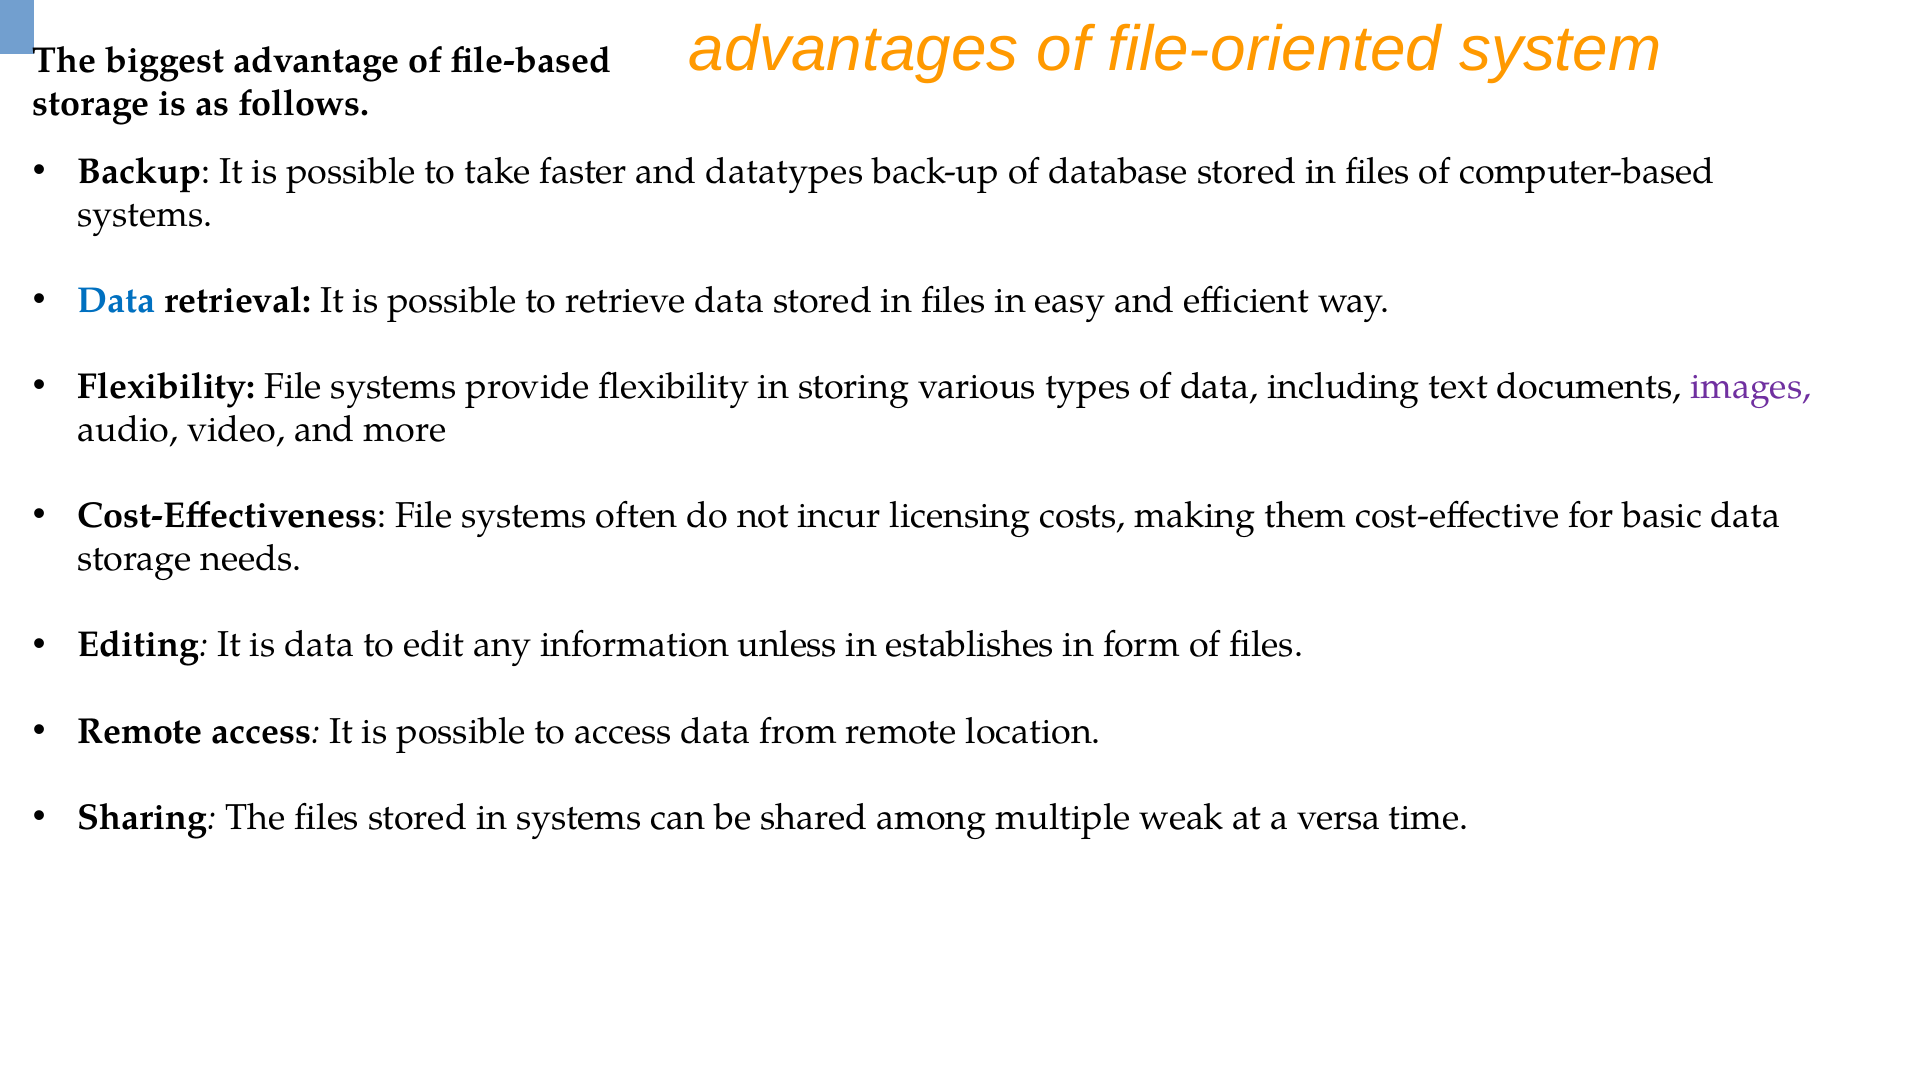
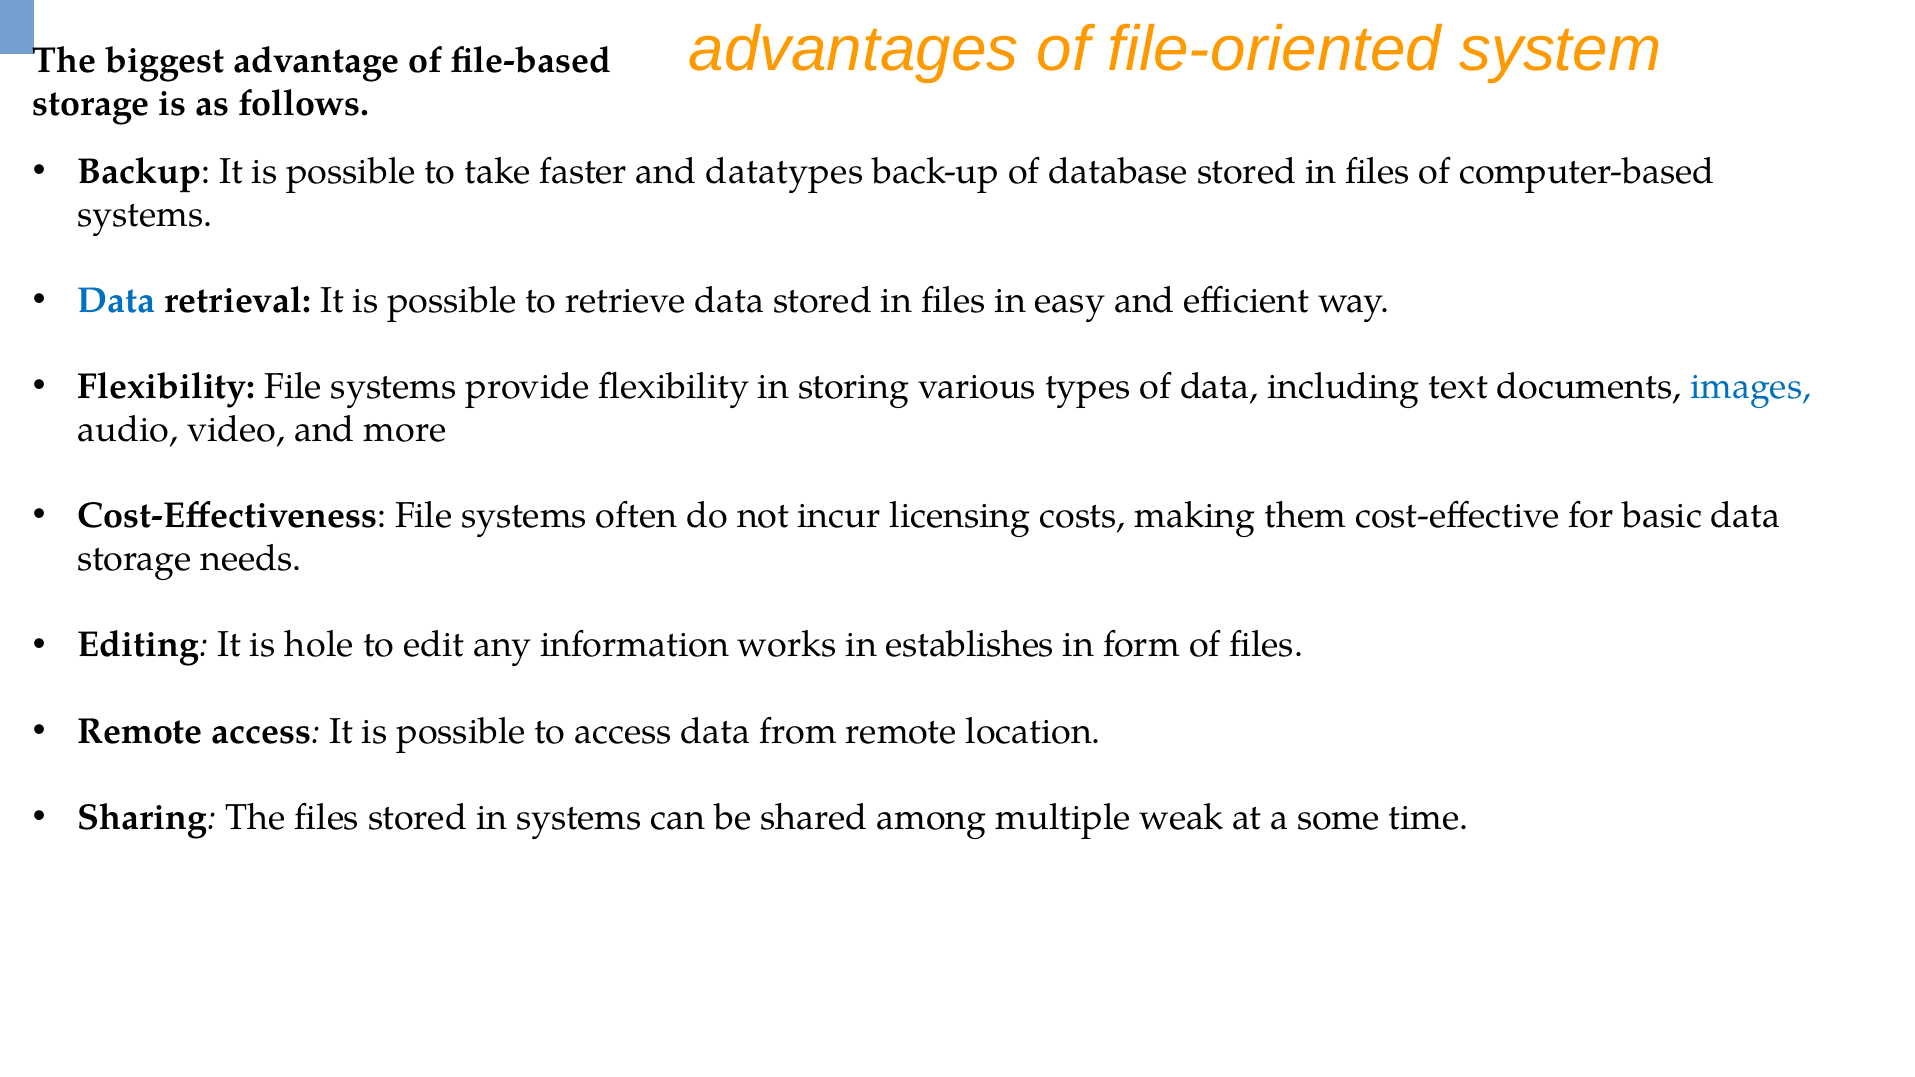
images colour: purple -> blue
is data: data -> hole
unless: unless -> works
versa: versa -> some
